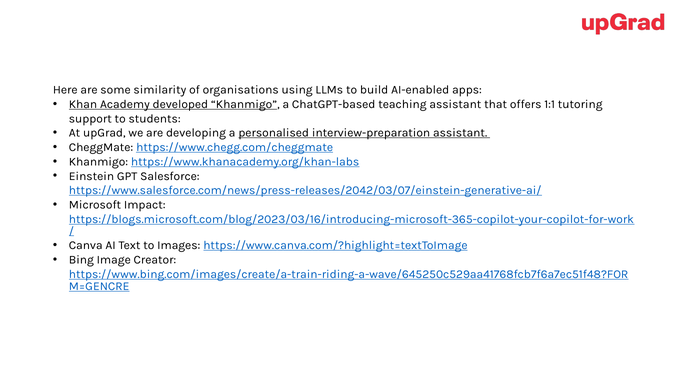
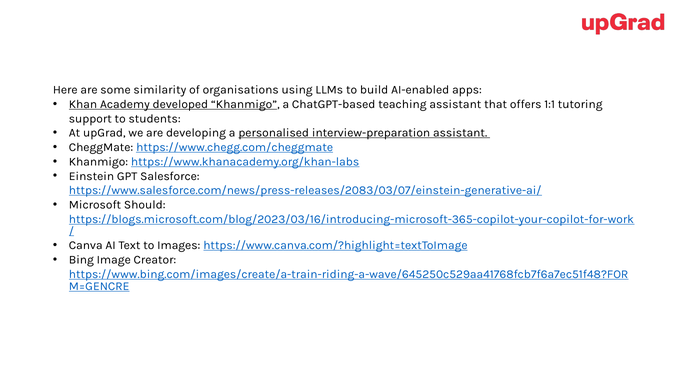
https://www.salesforce.com/news/press-releases/2042/03/07/einstein-generative-ai/: https://www.salesforce.com/news/press-releases/2042/03/07/einstein-generative-ai/ -> https://www.salesforce.com/news/press-releases/2083/03/07/einstein-generative-ai/
Impact: Impact -> Should
